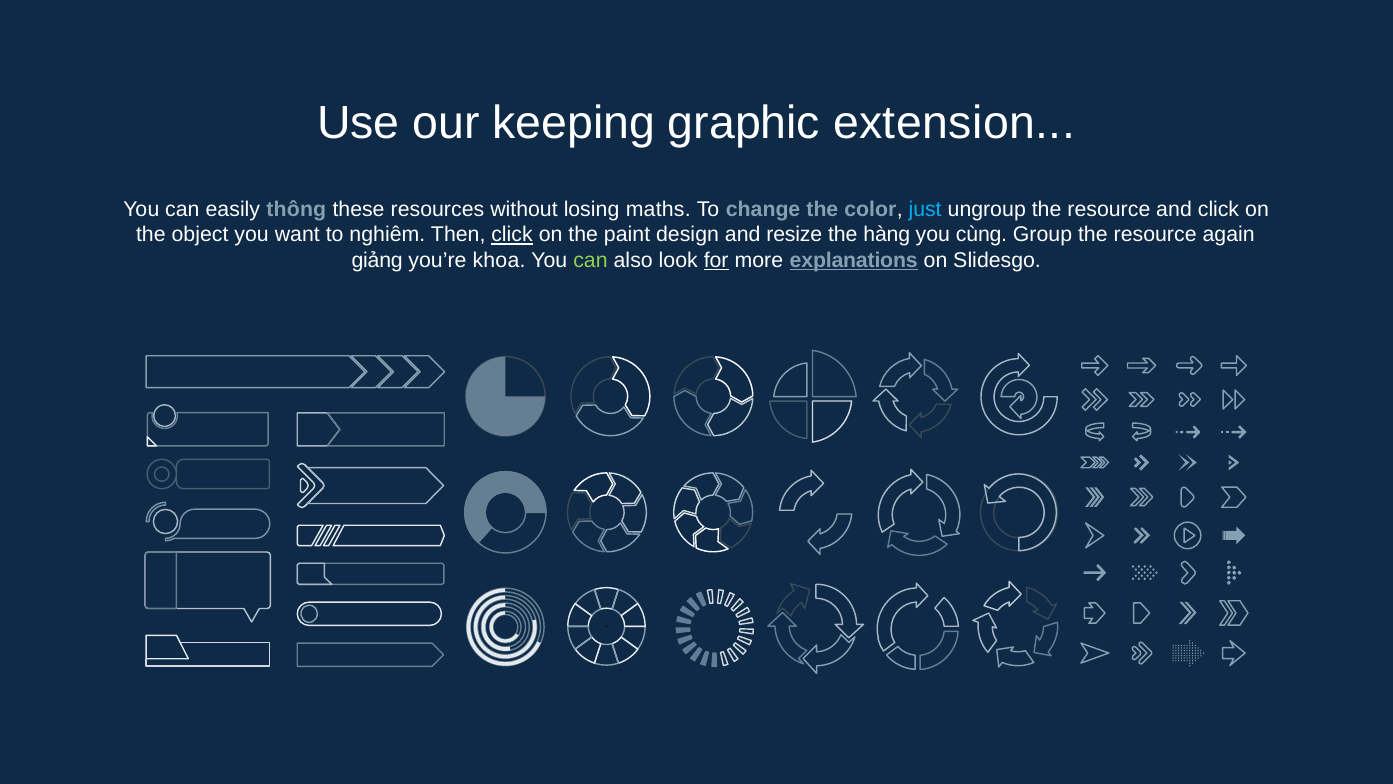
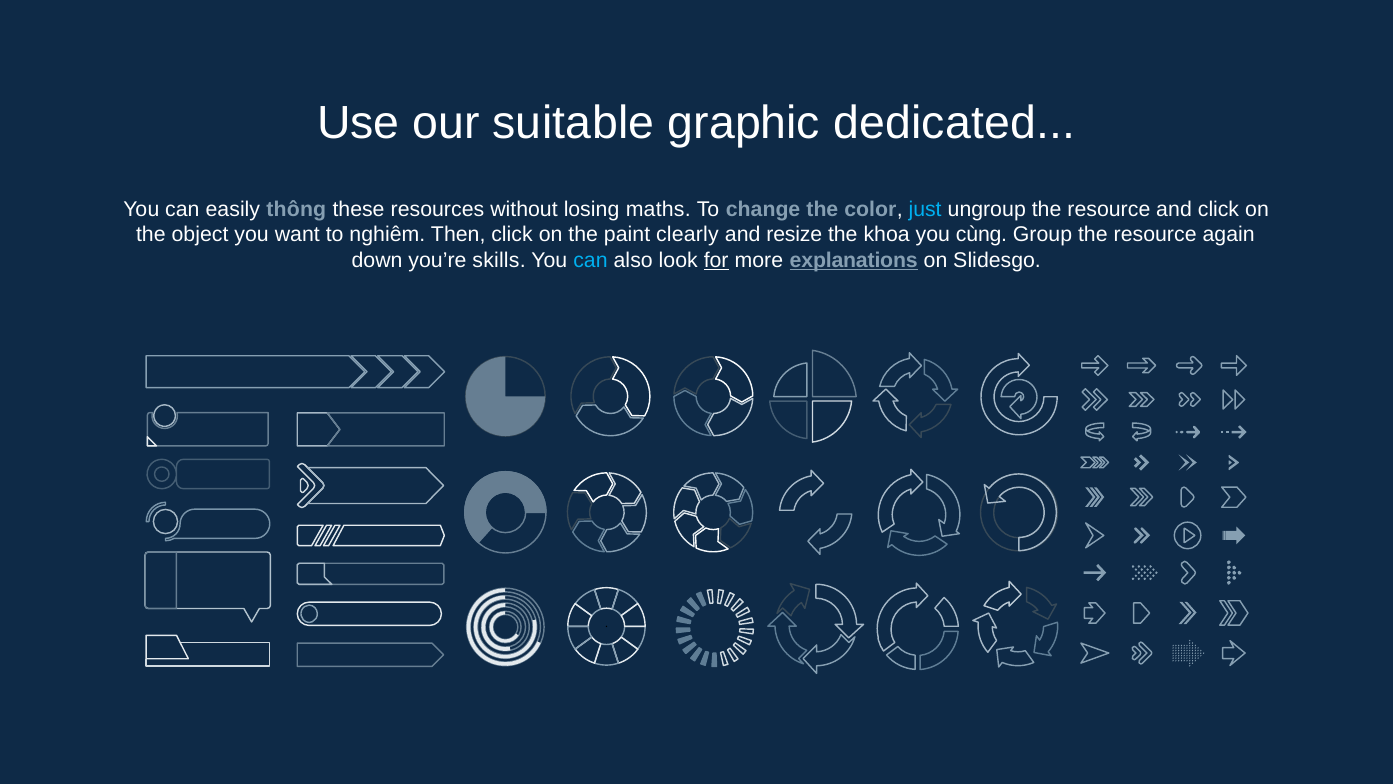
keeping: keeping -> suitable
extension: extension -> dedicated
click at (512, 235) underline: present -> none
design: design -> clearly
hàng: hàng -> khoa
giảng: giảng -> down
khoa: khoa -> skills
can at (590, 260) colour: light green -> light blue
